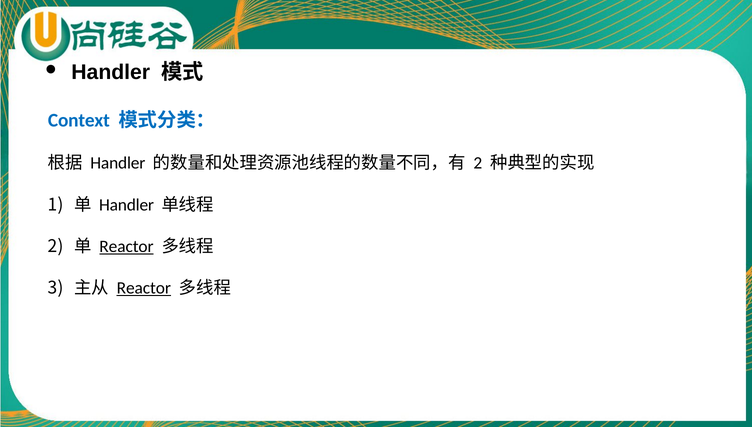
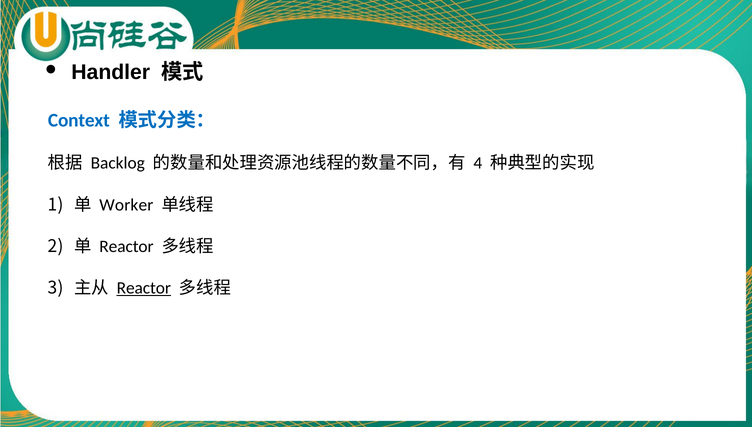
Handler at (118, 163): Handler -> Backlog
2 at (478, 163): 2 -> 4
Handler at (127, 205): Handler -> Worker
Reactor at (126, 246) underline: present -> none
